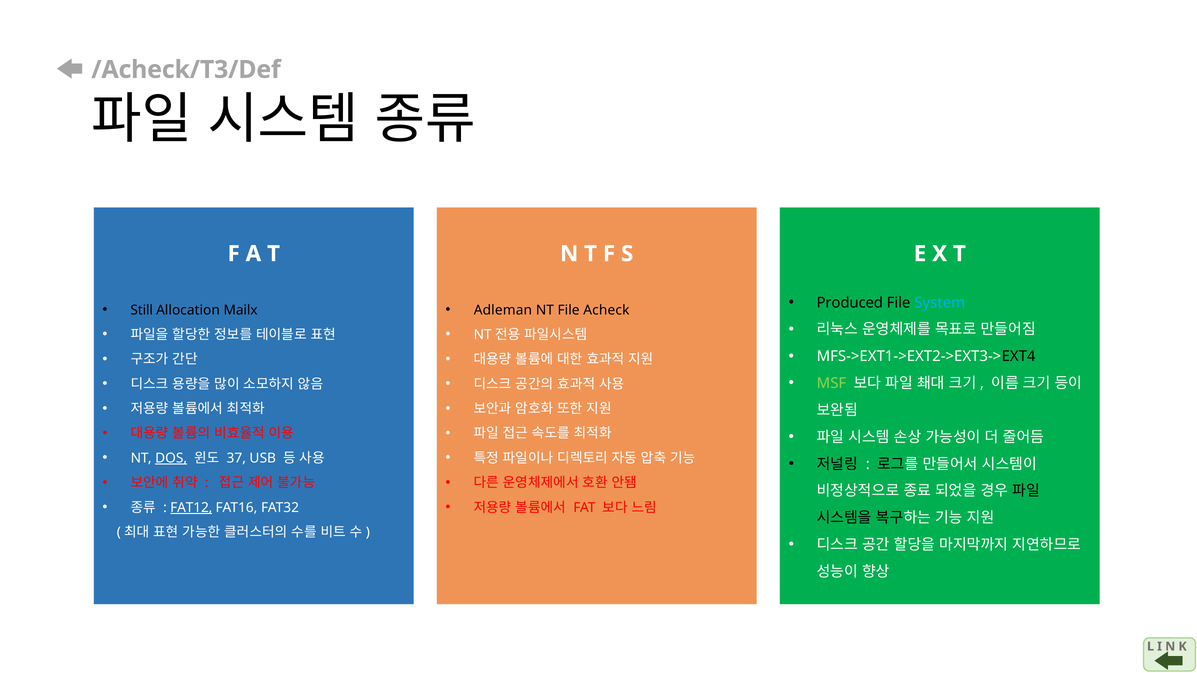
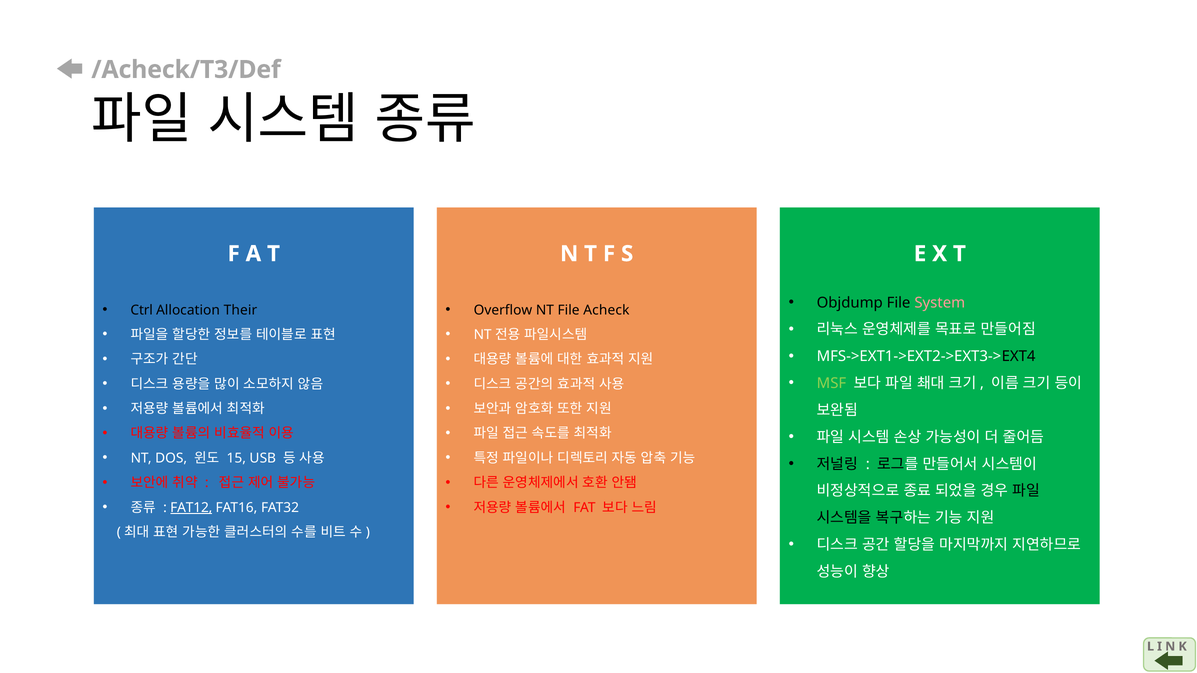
Produced: Produced -> Objdump
System colour: light blue -> pink
Still: Still -> Ctrl
Mailx: Mailx -> Their
Adleman: Adleman -> Overflow
DOS underline: present -> none
37: 37 -> 15
